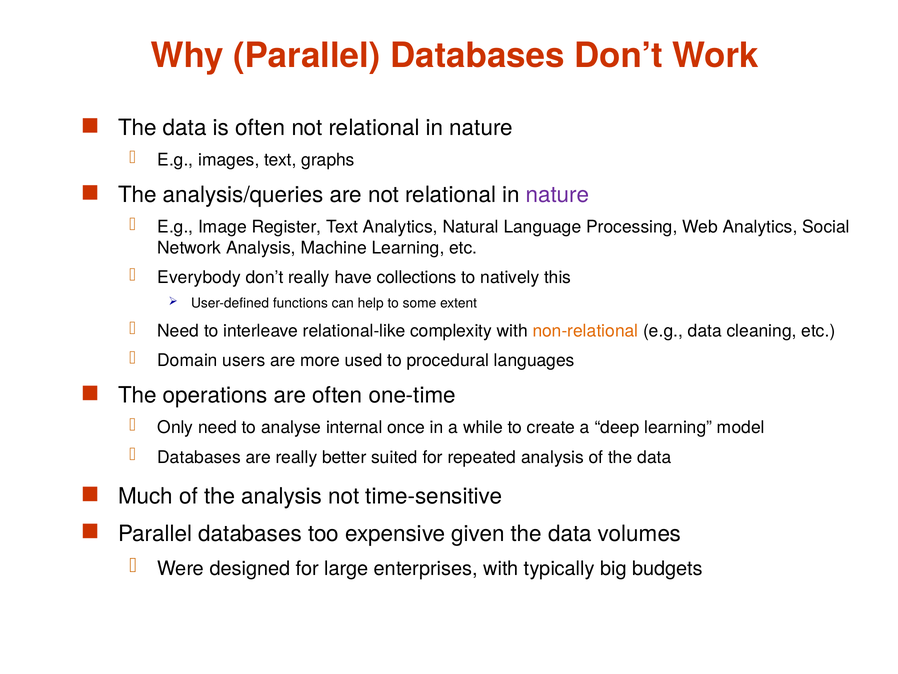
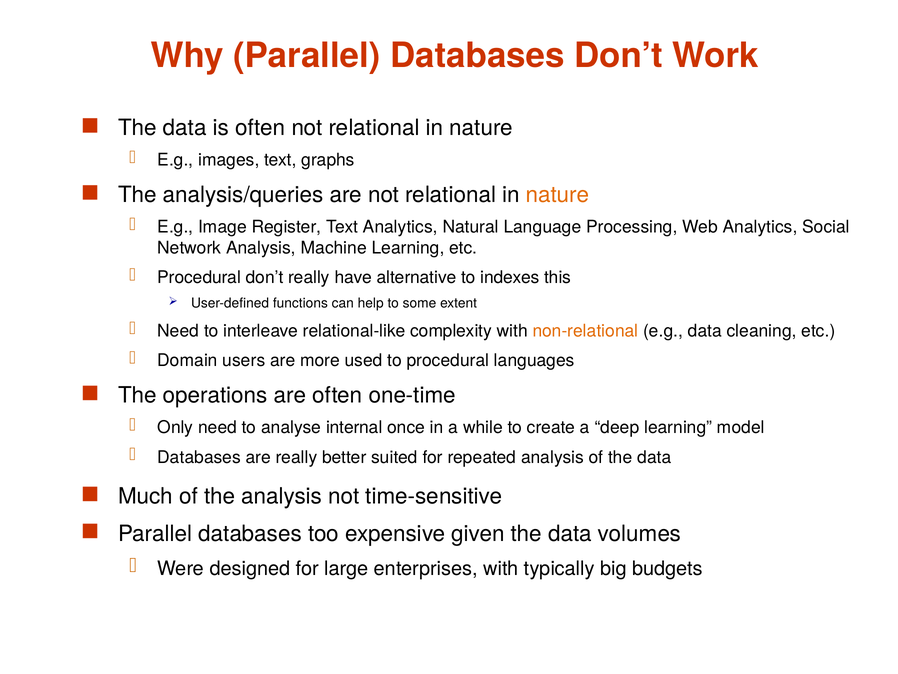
nature at (558, 195) colour: purple -> orange
Everybody at (199, 277): Everybody -> Procedural
collections: collections -> alternative
natively: natively -> indexes
